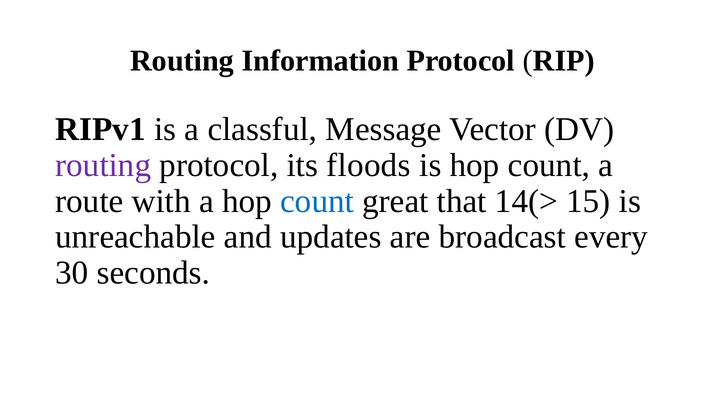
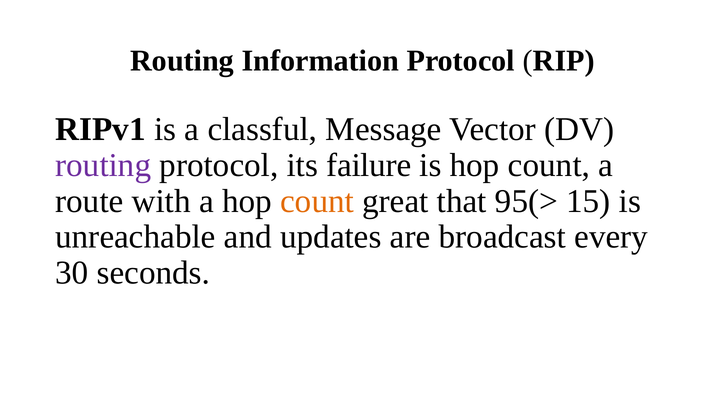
floods: floods -> failure
count at (317, 201) colour: blue -> orange
14(>: 14(> -> 95(>
